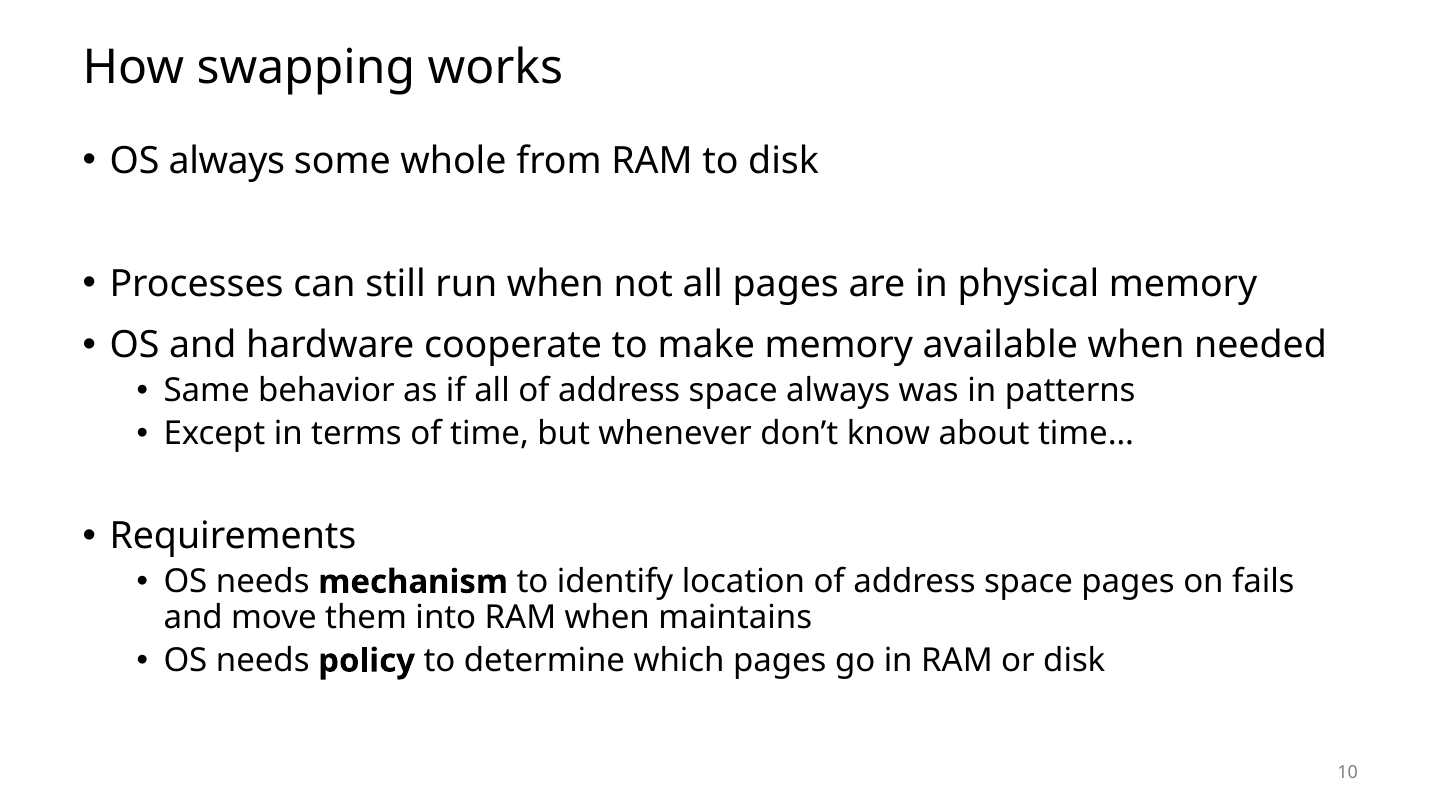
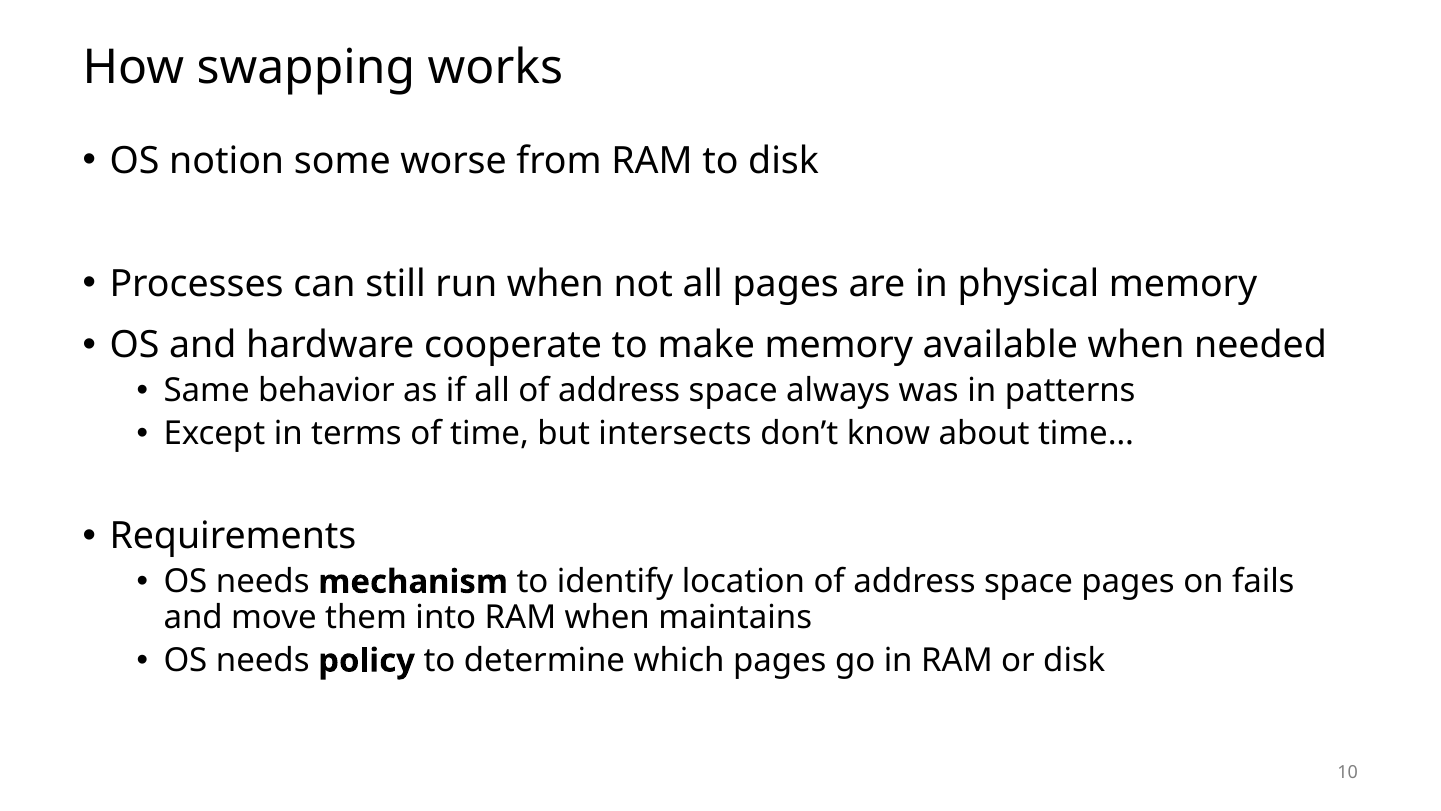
OS always: always -> notion
whole: whole -> worse
whenever: whenever -> intersects
